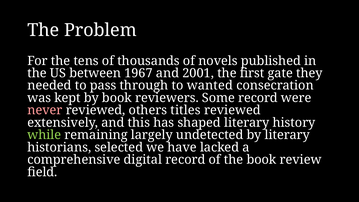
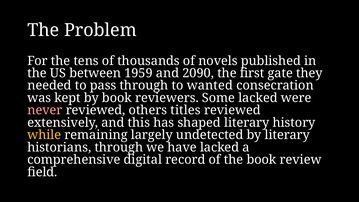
1967: 1967 -> 1959
2001: 2001 -> 2090
Some record: record -> lacked
while colour: light green -> yellow
historians selected: selected -> through
